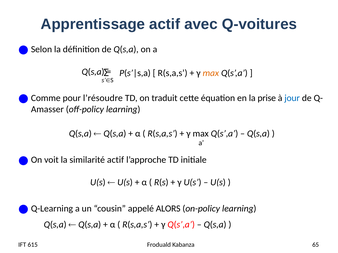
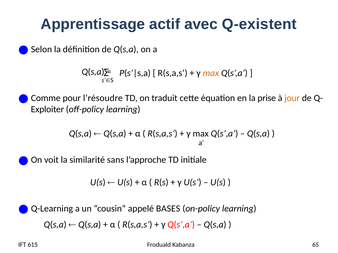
Q-voitures: Q-voitures -> Q-existent
jour colour: blue -> orange
Amasser: Amasser -> Exploiter
similarité actif: actif -> sans
ALORS: ALORS -> BASES
